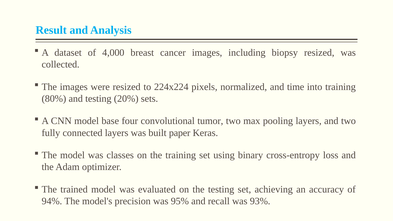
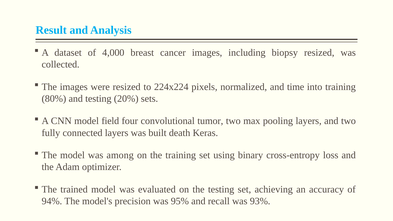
base: base -> field
paper: paper -> death
classes: classes -> among
